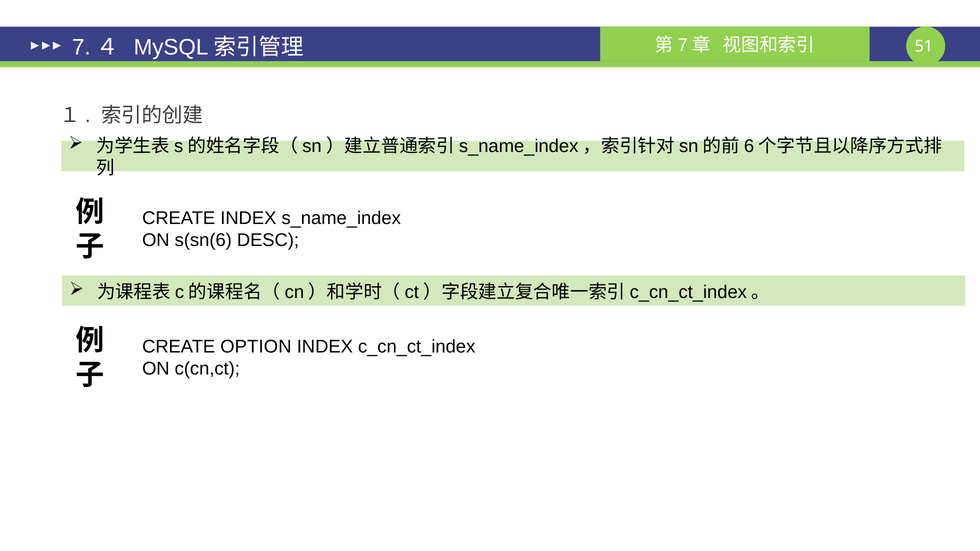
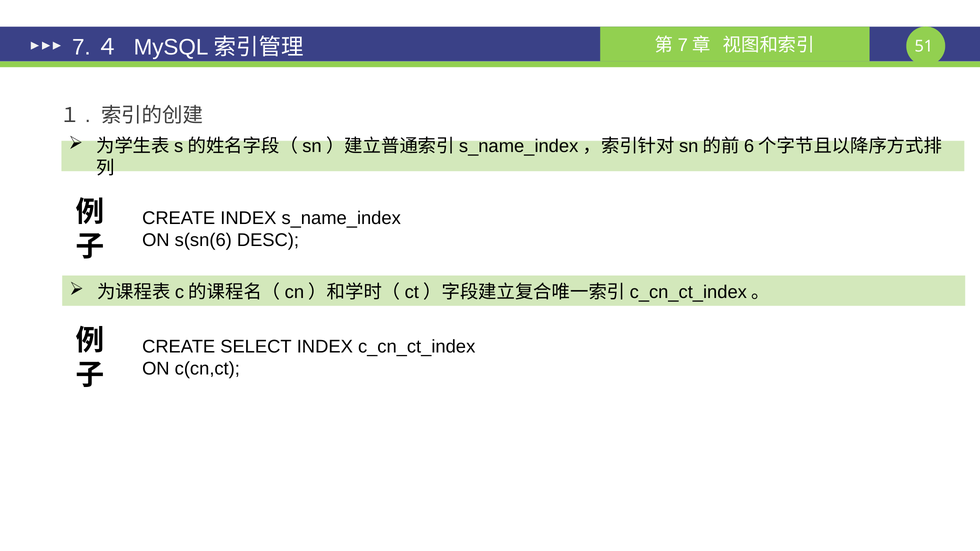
OPTION: OPTION -> SELECT
